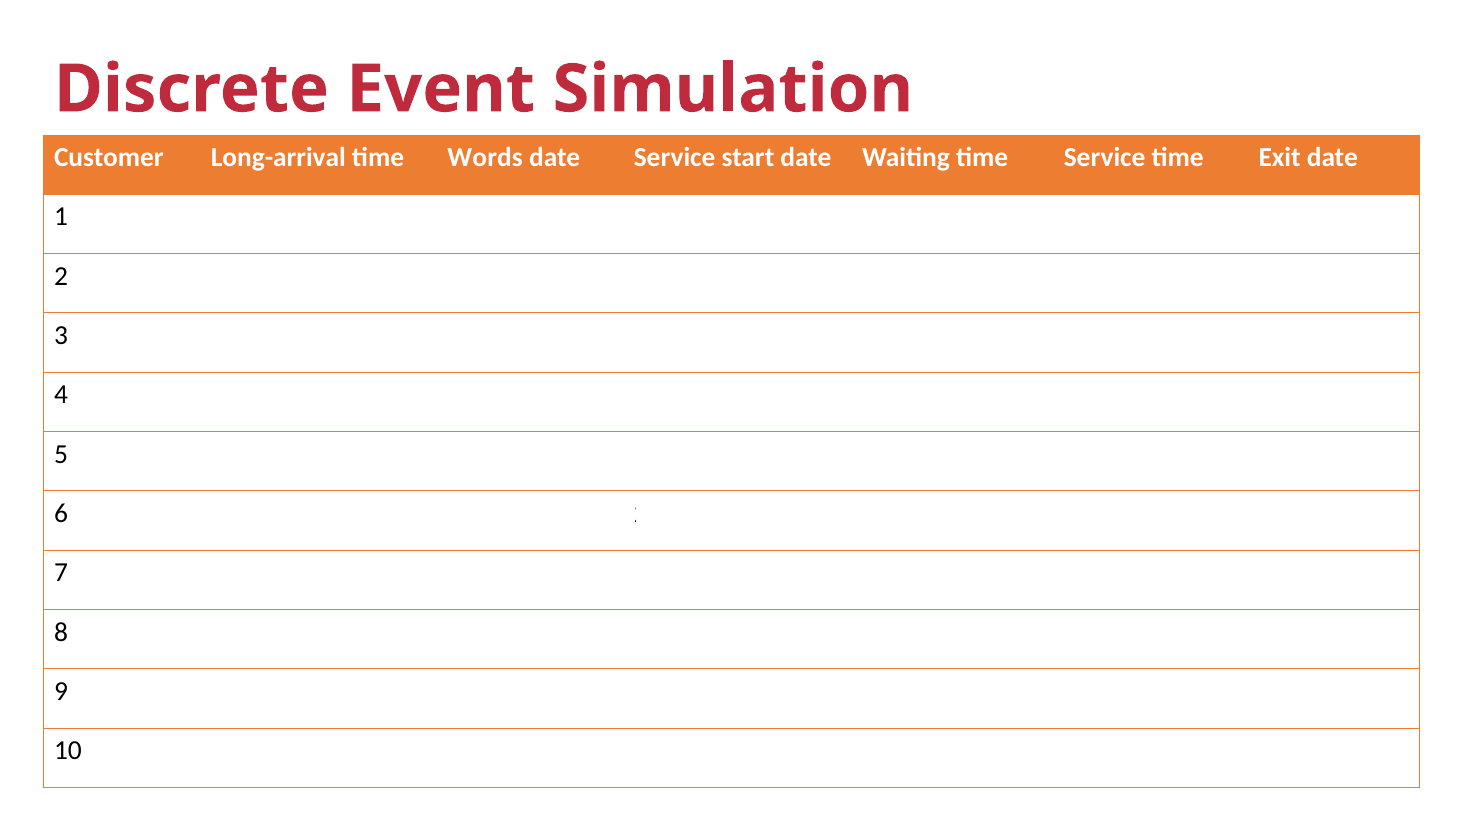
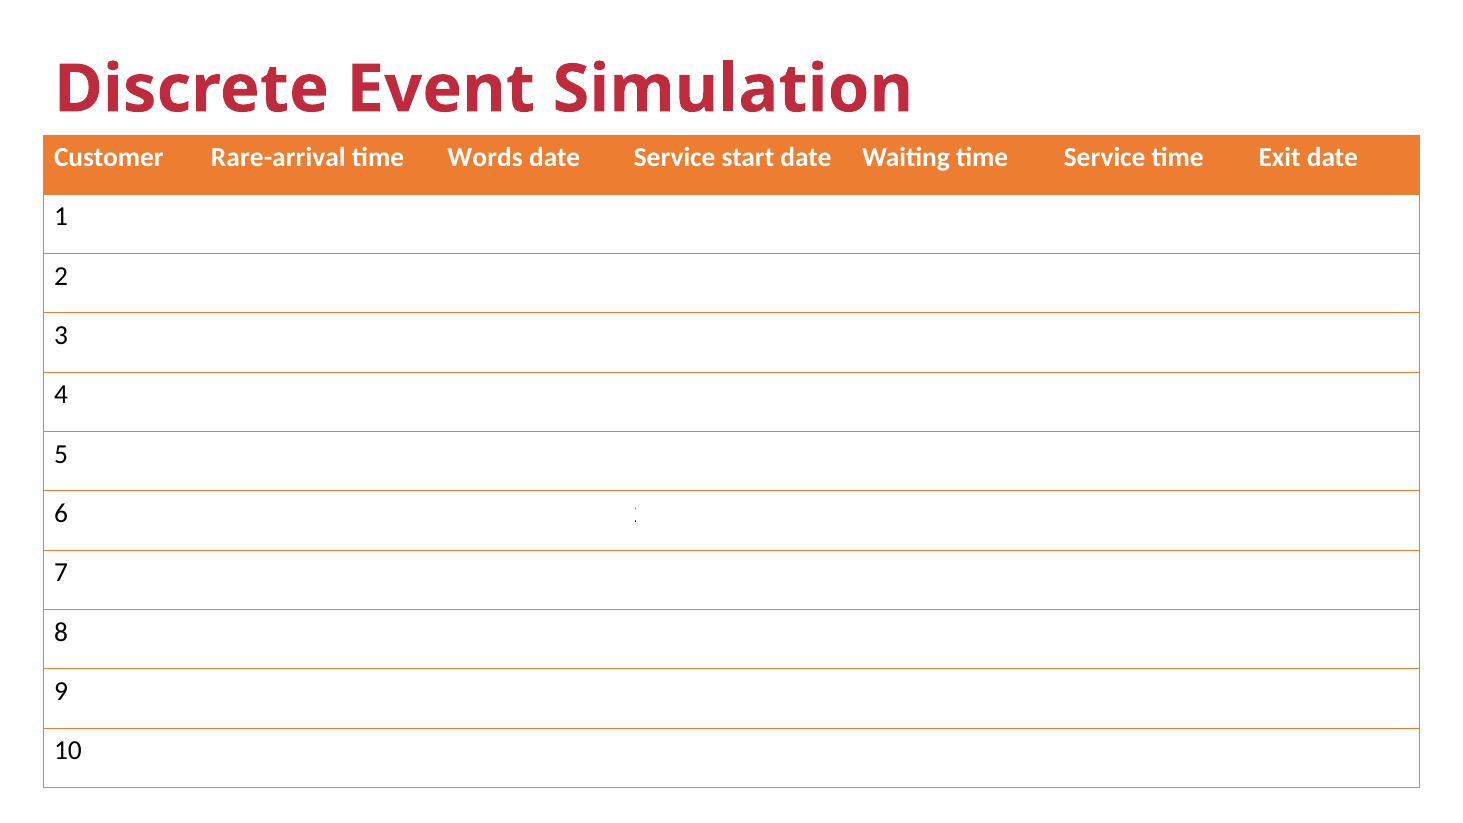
Long-arrival: Long-arrival -> Rare-arrival
